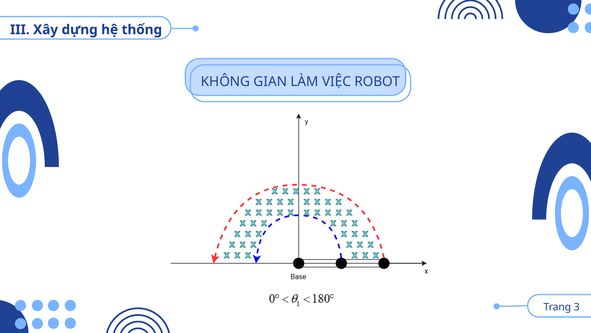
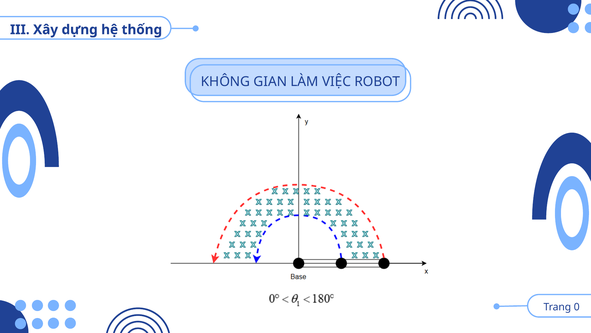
3: 3 -> 0
